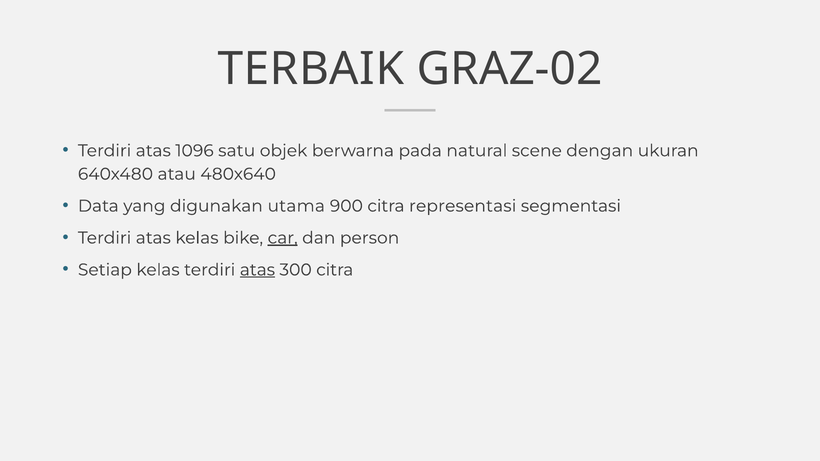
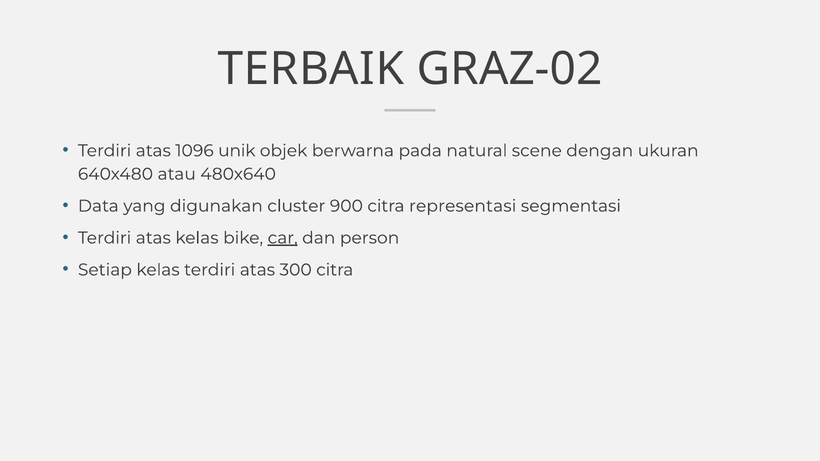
satu: satu -> unik
utama: utama -> cluster
atas at (257, 270) underline: present -> none
